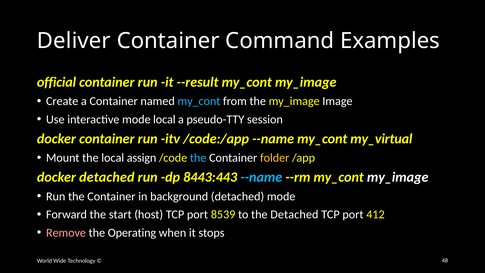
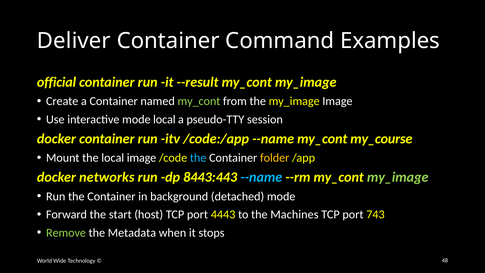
my_cont at (199, 101) colour: light blue -> light green
my_virtual: my_virtual -> my_course
local assign: assign -> image
docker detached: detached -> networks
my_image at (398, 177) colour: white -> light green
8539: 8539 -> 4443
the Detached: Detached -> Machines
412: 412 -> 743
Remove colour: pink -> light green
Operating: Operating -> Metadata
